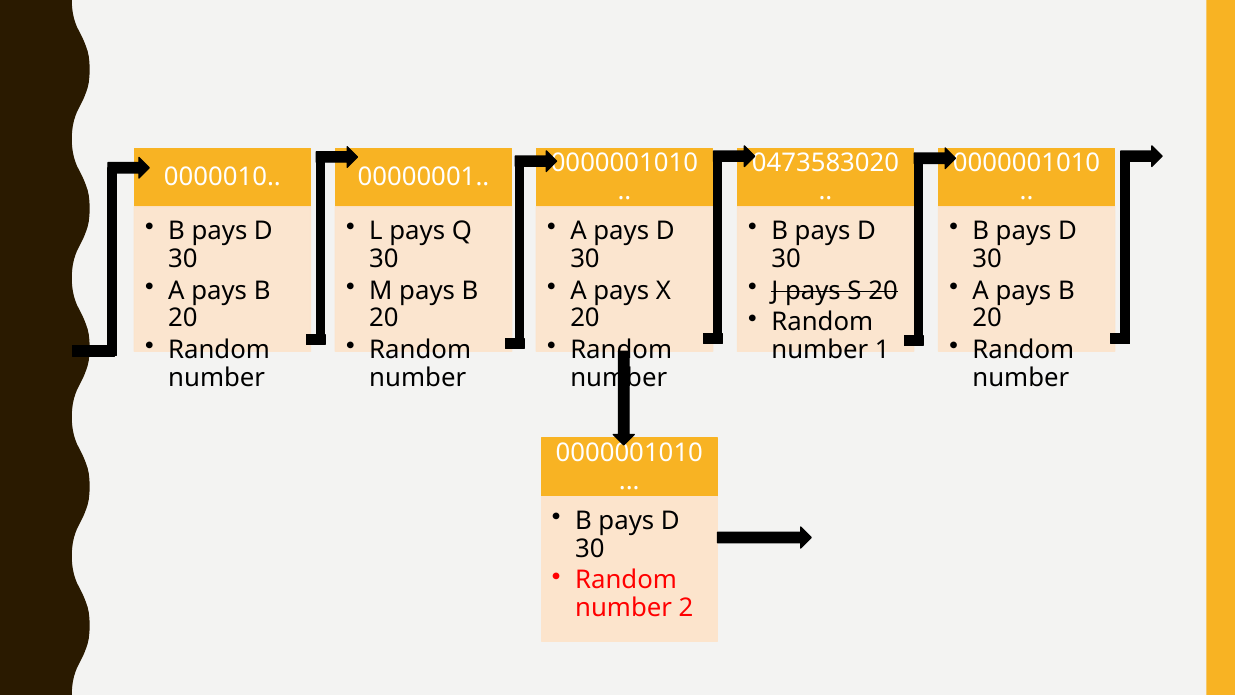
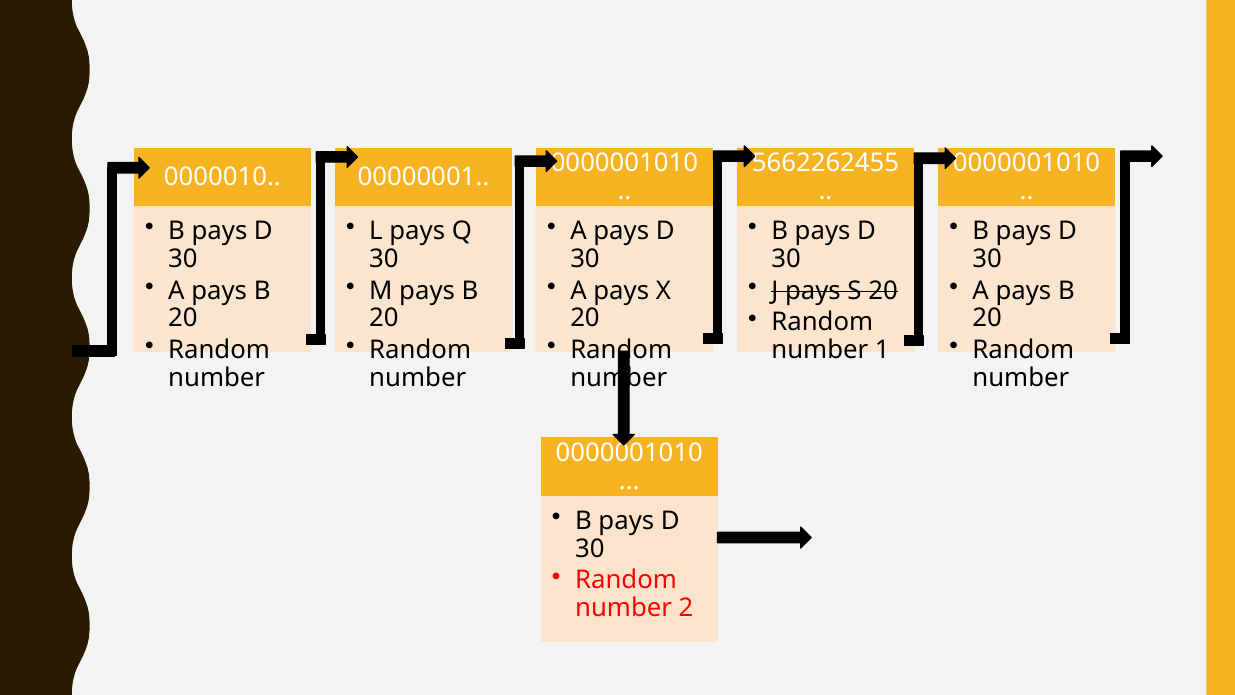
0473583020: 0473583020 -> 5662262455
